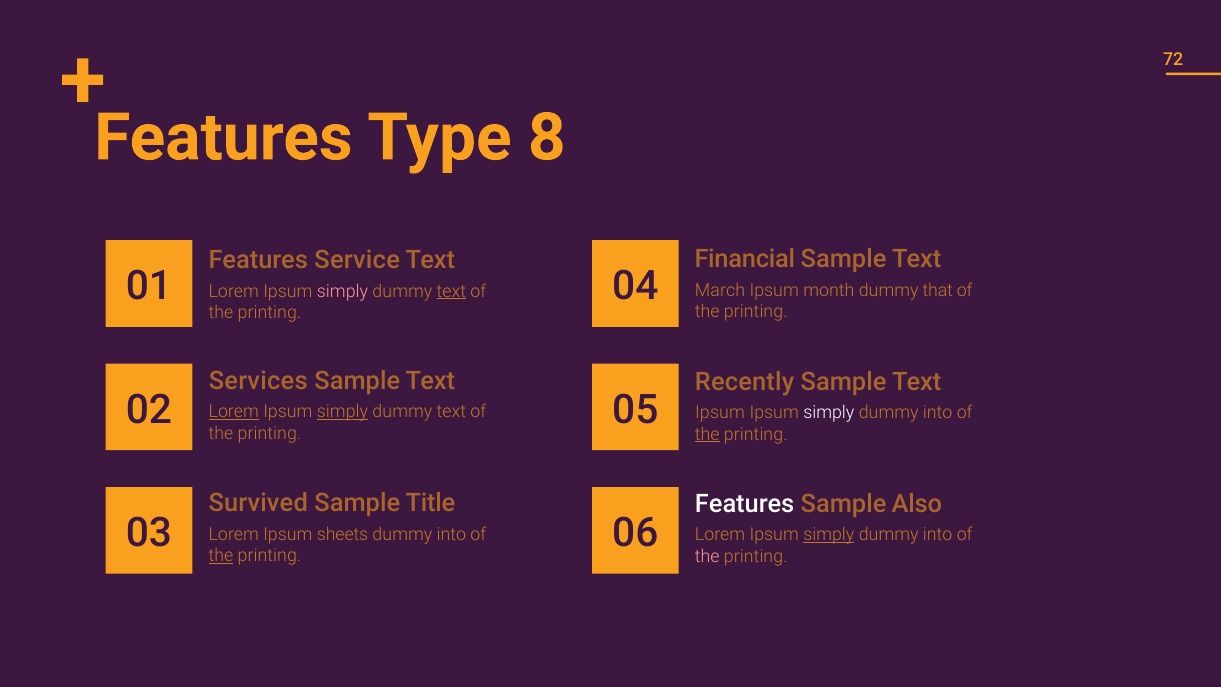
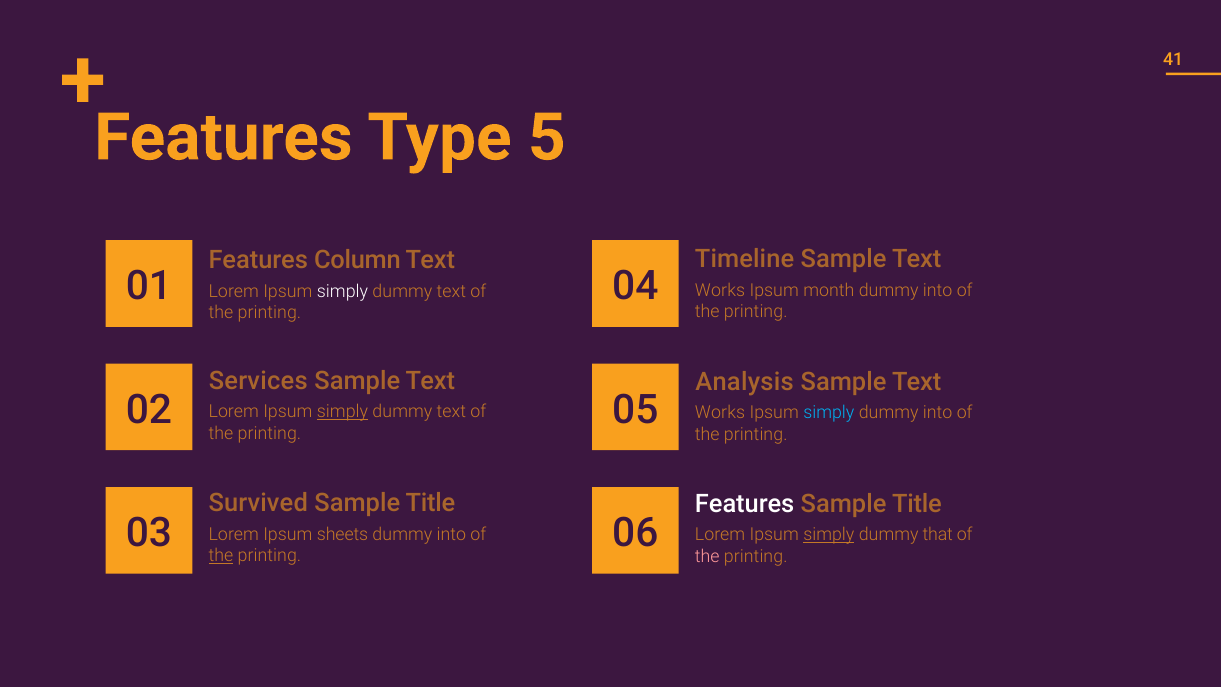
72: 72 -> 41
8: 8 -> 5
Financial: Financial -> Timeline
Service: Service -> Column
March at (720, 290): March -> Works
that at (938, 290): that -> into
simply at (343, 291) colour: pink -> white
text at (451, 291) underline: present -> none
Recently: Recently -> Analysis
Lorem at (234, 412) underline: present -> none
Ipsum at (720, 412): Ipsum -> Works
simply at (829, 412) colour: white -> light blue
the at (707, 434) underline: present -> none
Also at (917, 504): Also -> Title
into at (938, 535): into -> that
